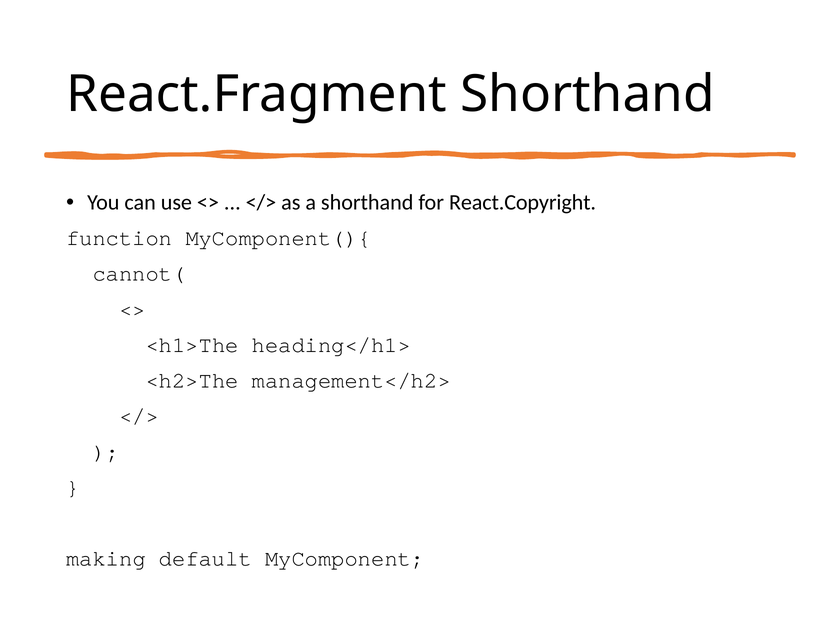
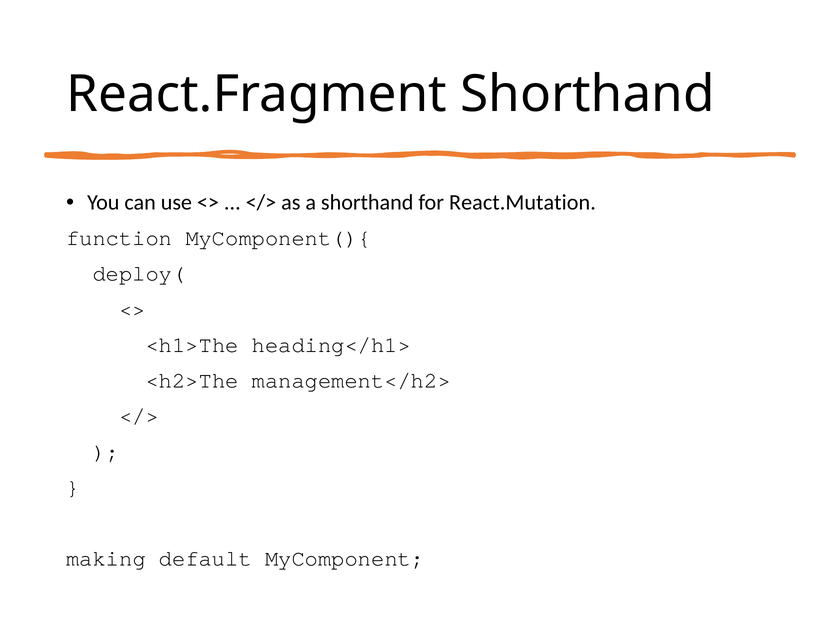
React.Copyright: React.Copyright -> React.Mutation
cannot(: cannot( -> deploy(
